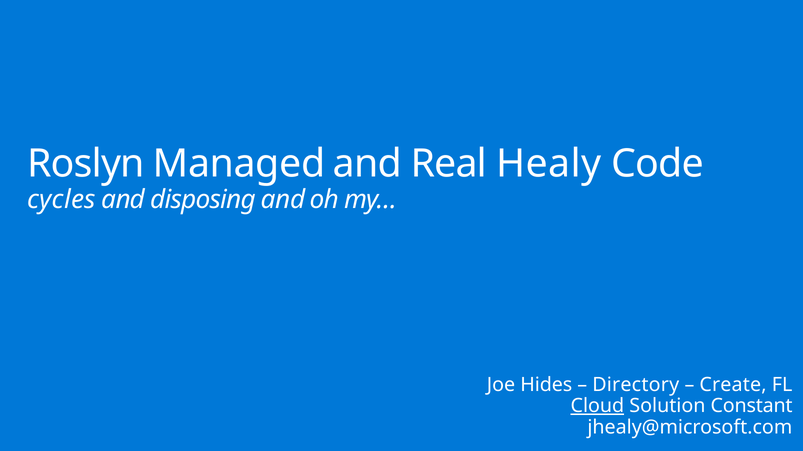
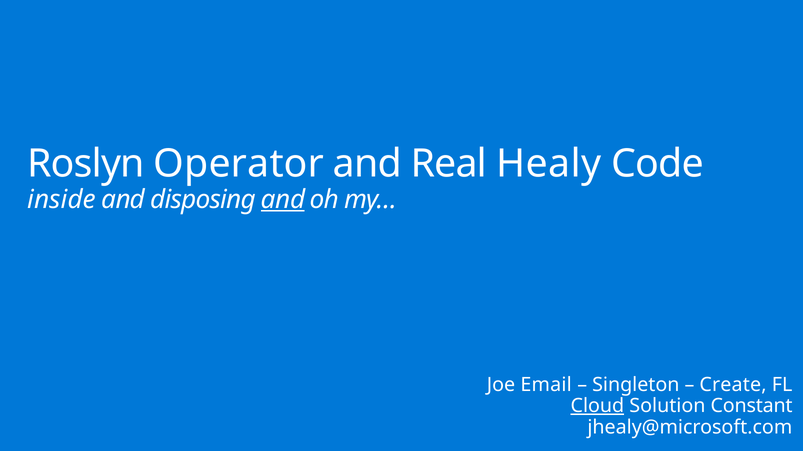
Managed: Managed -> Operator
cycles: cycles -> inside
and at (283, 200) underline: none -> present
Hides: Hides -> Email
Directory: Directory -> Singleton
